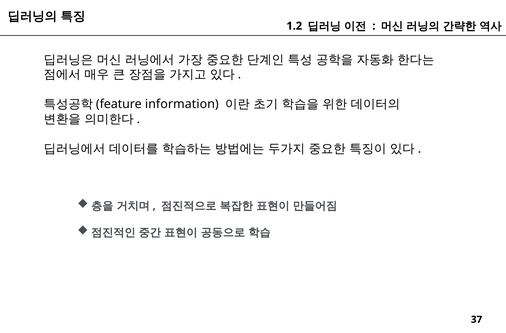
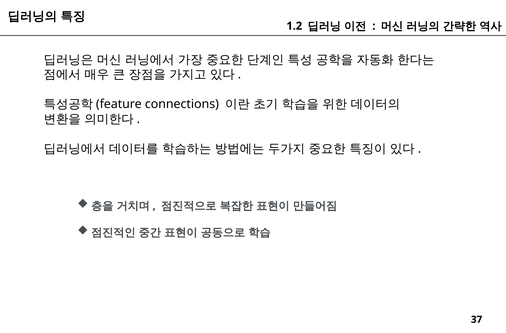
information: information -> connections
